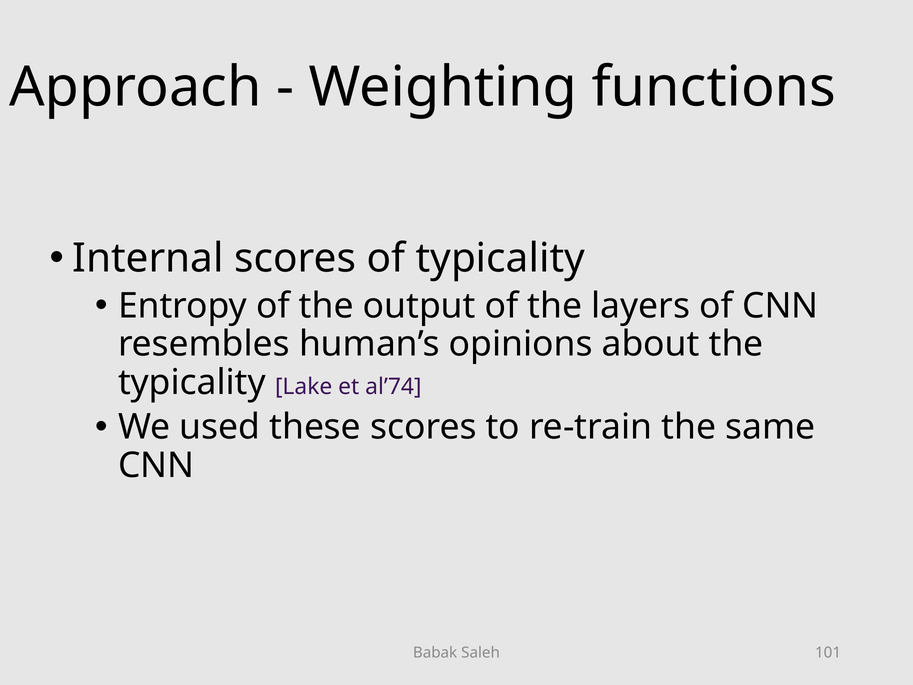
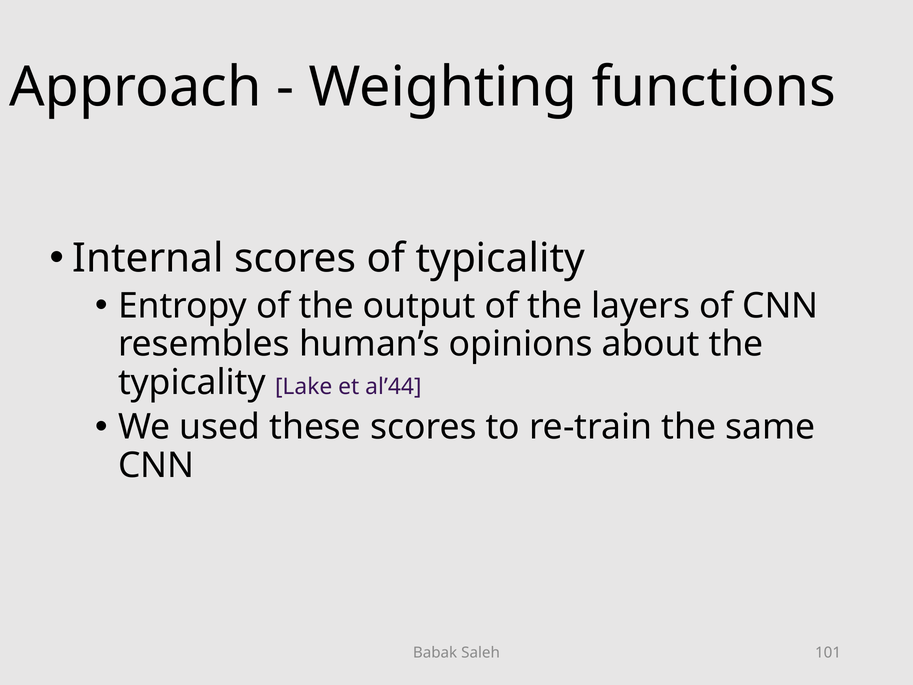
al’74: al’74 -> al’44
